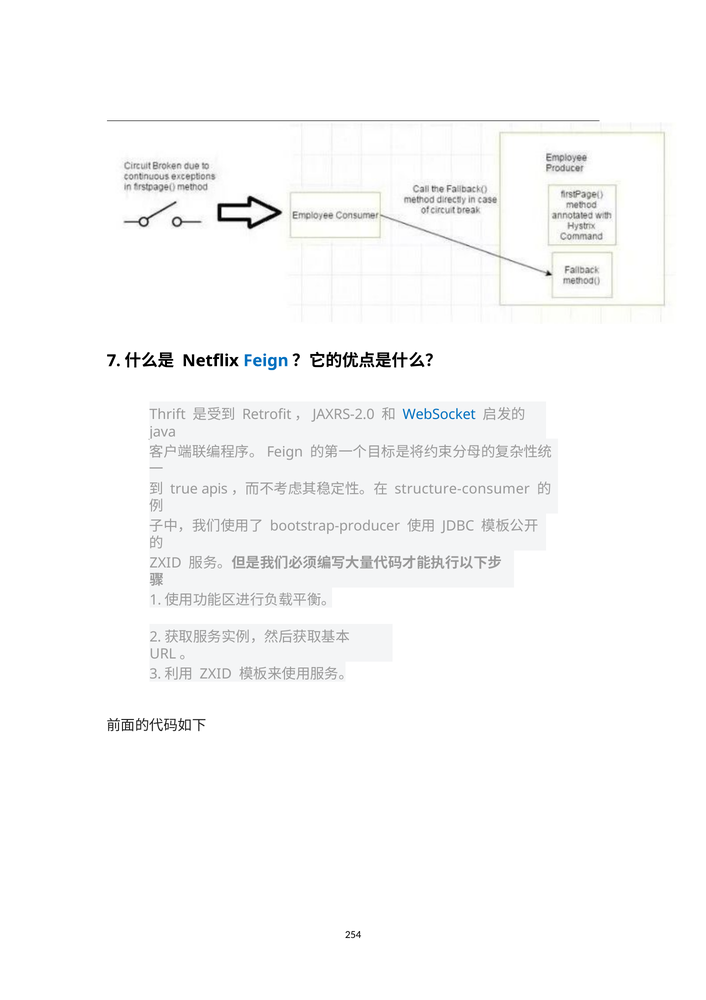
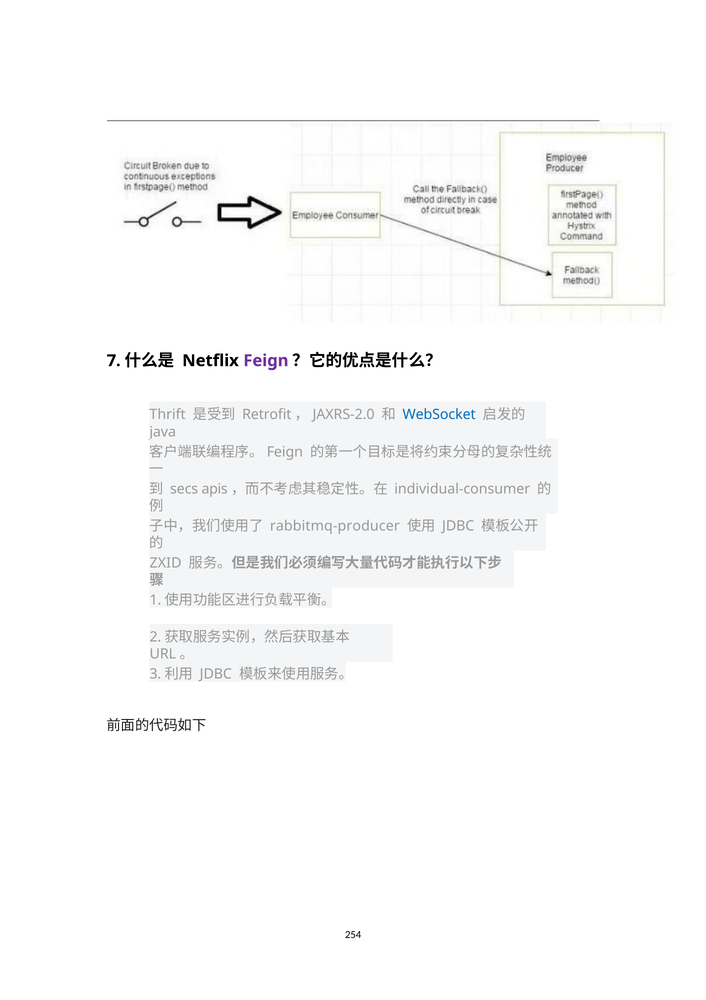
Feign colour: blue -> purple
true: true -> secs
structure-consumer: structure-consumer -> individual-consumer
bootstrap-producer: bootstrap-producer -> rabbitmq-producer
ZXID at (216, 674): ZXID -> JDBC
